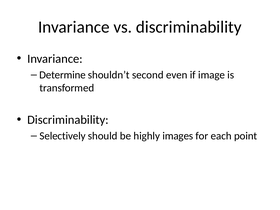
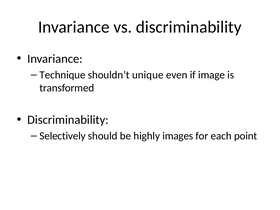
Determine: Determine -> Technique
second: second -> unique
